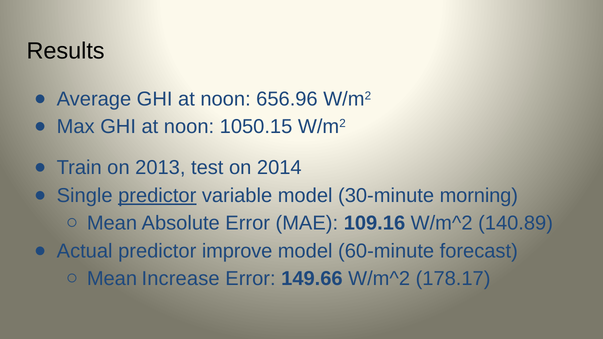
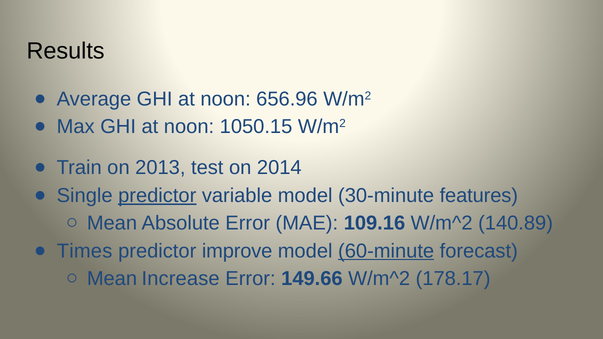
morning: morning -> features
Actual: Actual -> Times
60-minute underline: none -> present
